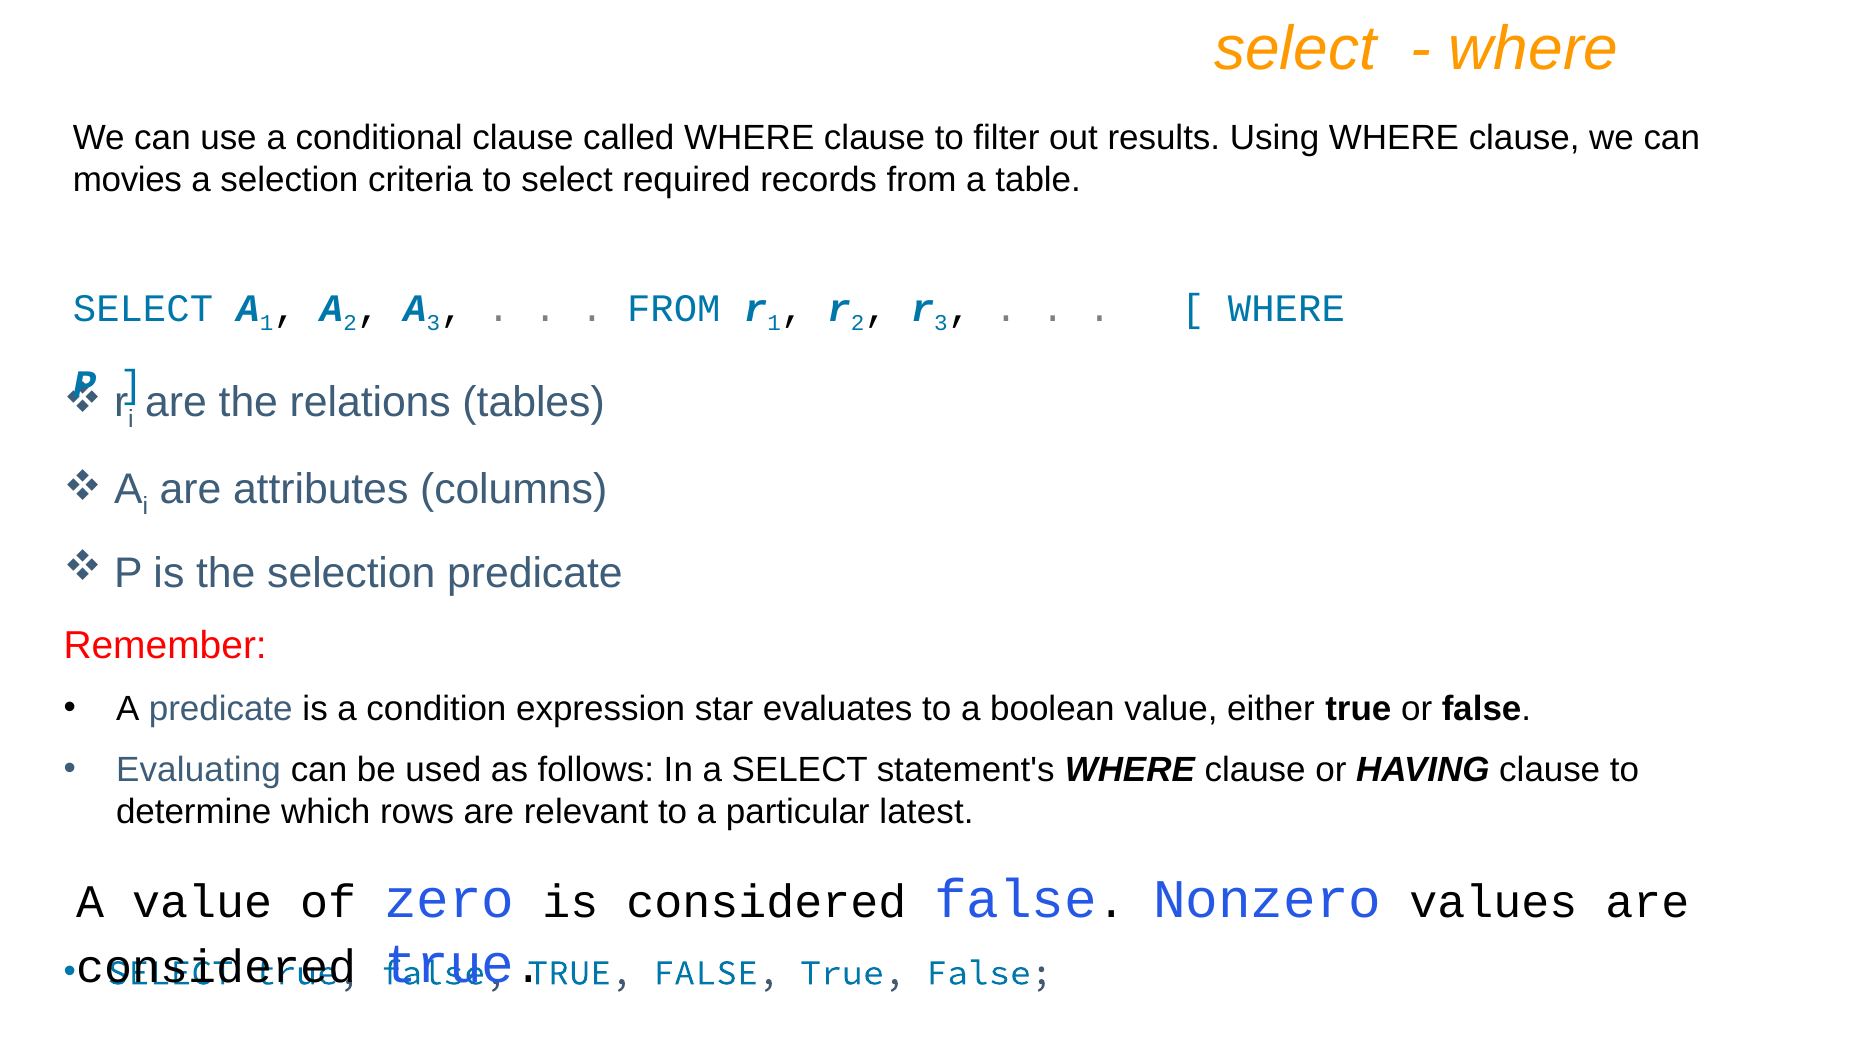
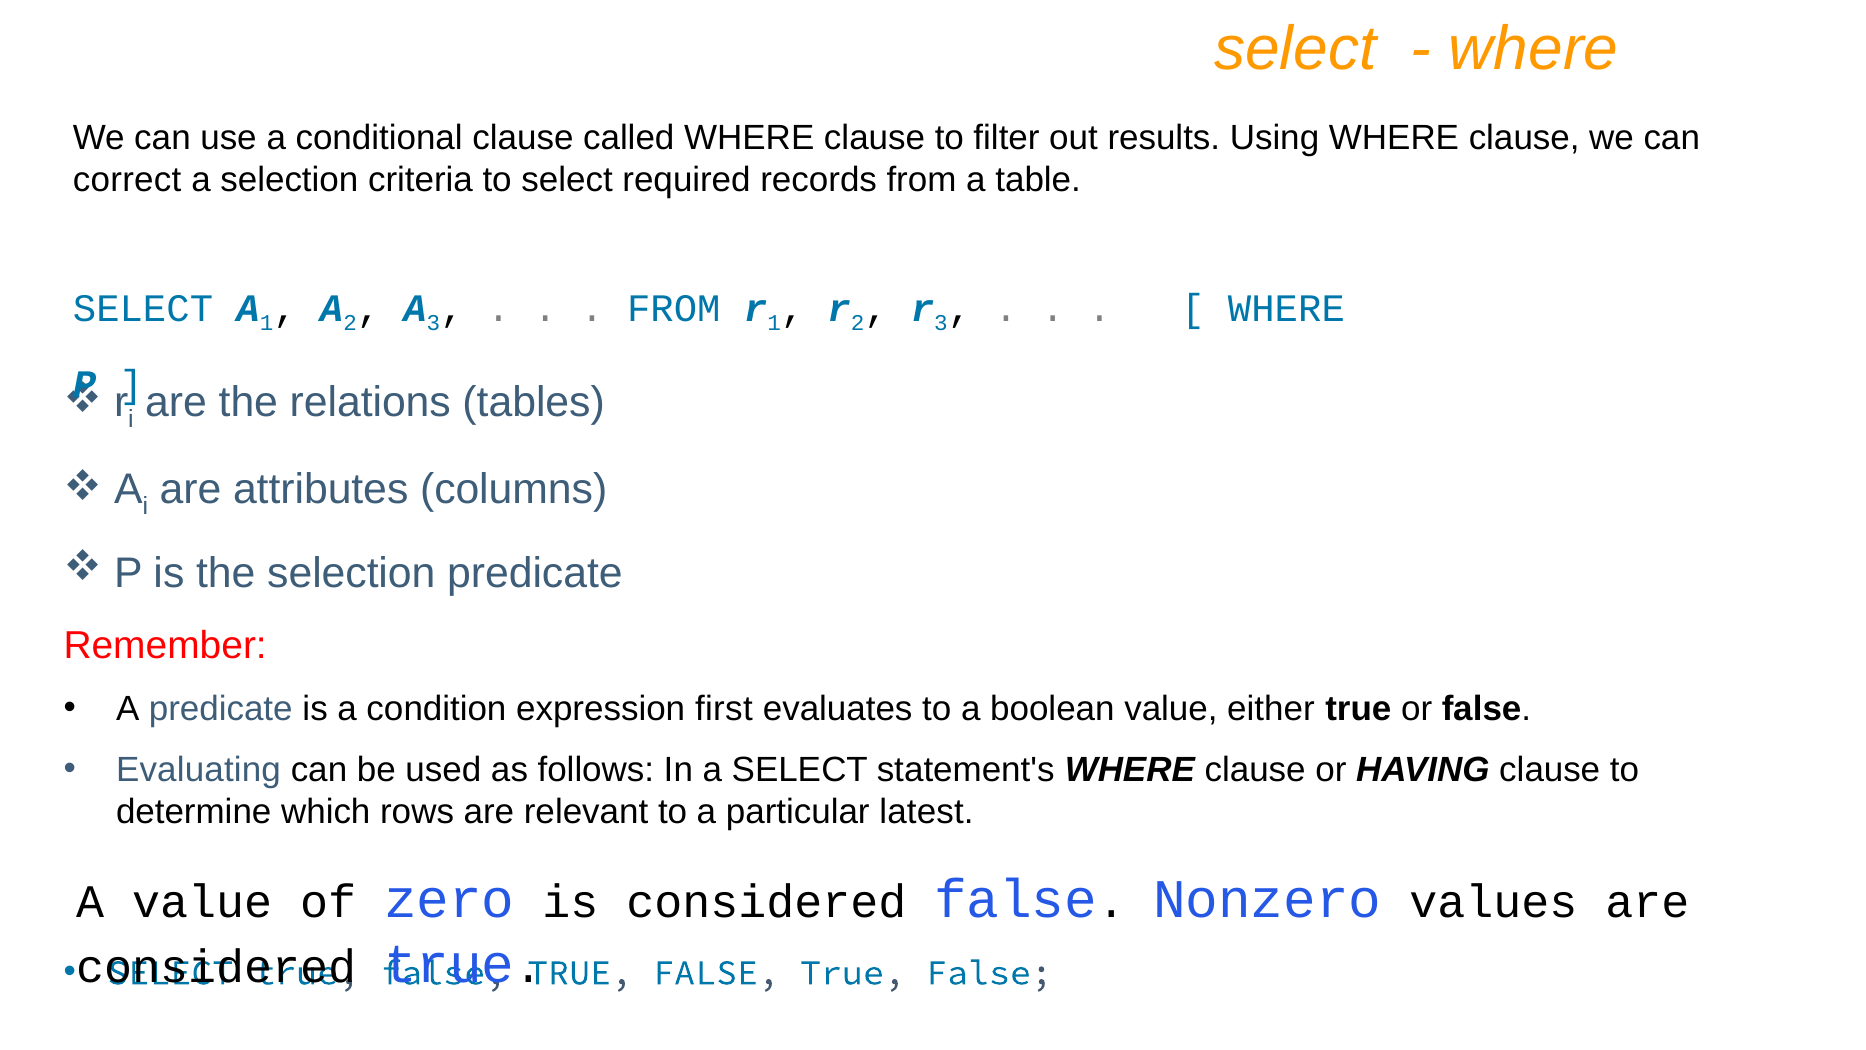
movies: movies -> correct
star: star -> first
